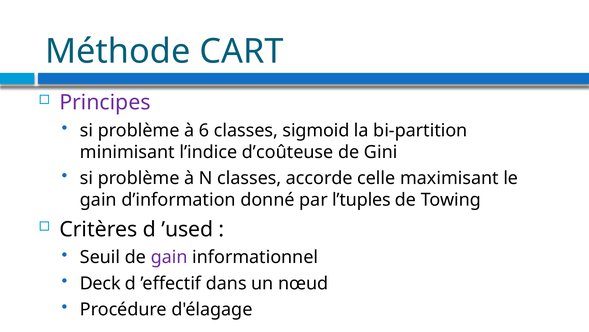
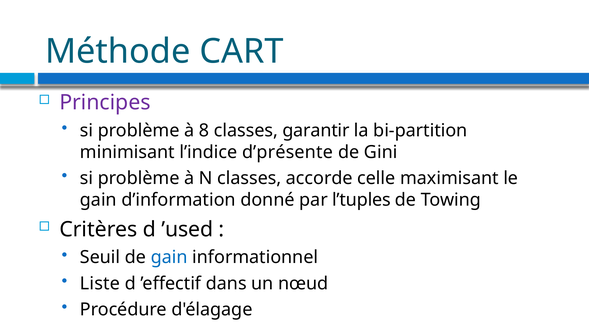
6: 6 -> 8
sigmoid: sigmoid -> garantir
d’coûteuse: d’coûteuse -> d’présente
gain at (169, 257) colour: purple -> blue
Deck: Deck -> Liste
